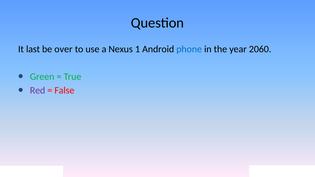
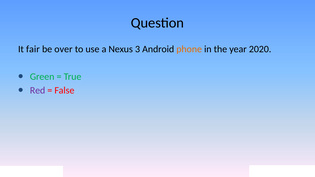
last: last -> fair
1: 1 -> 3
phone colour: blue -> orange
2060: 2060 -> 2020
